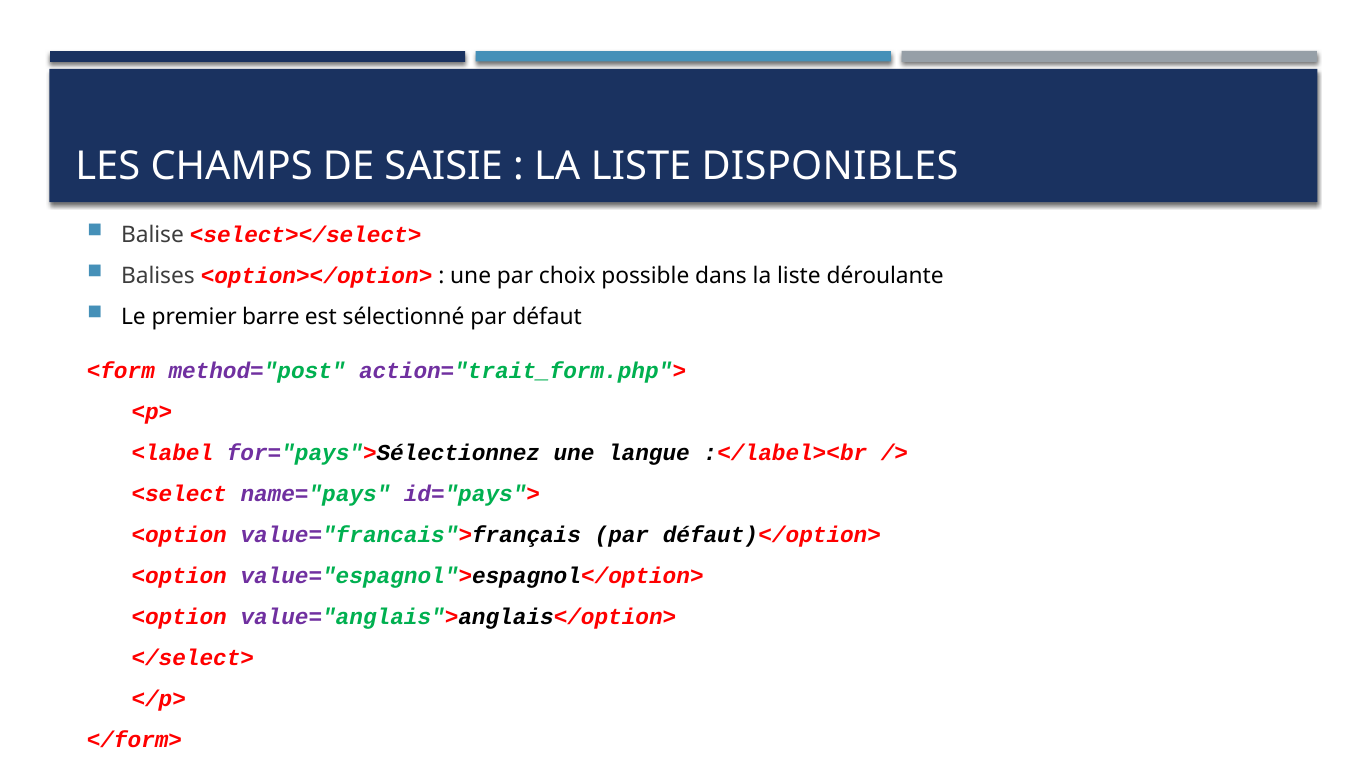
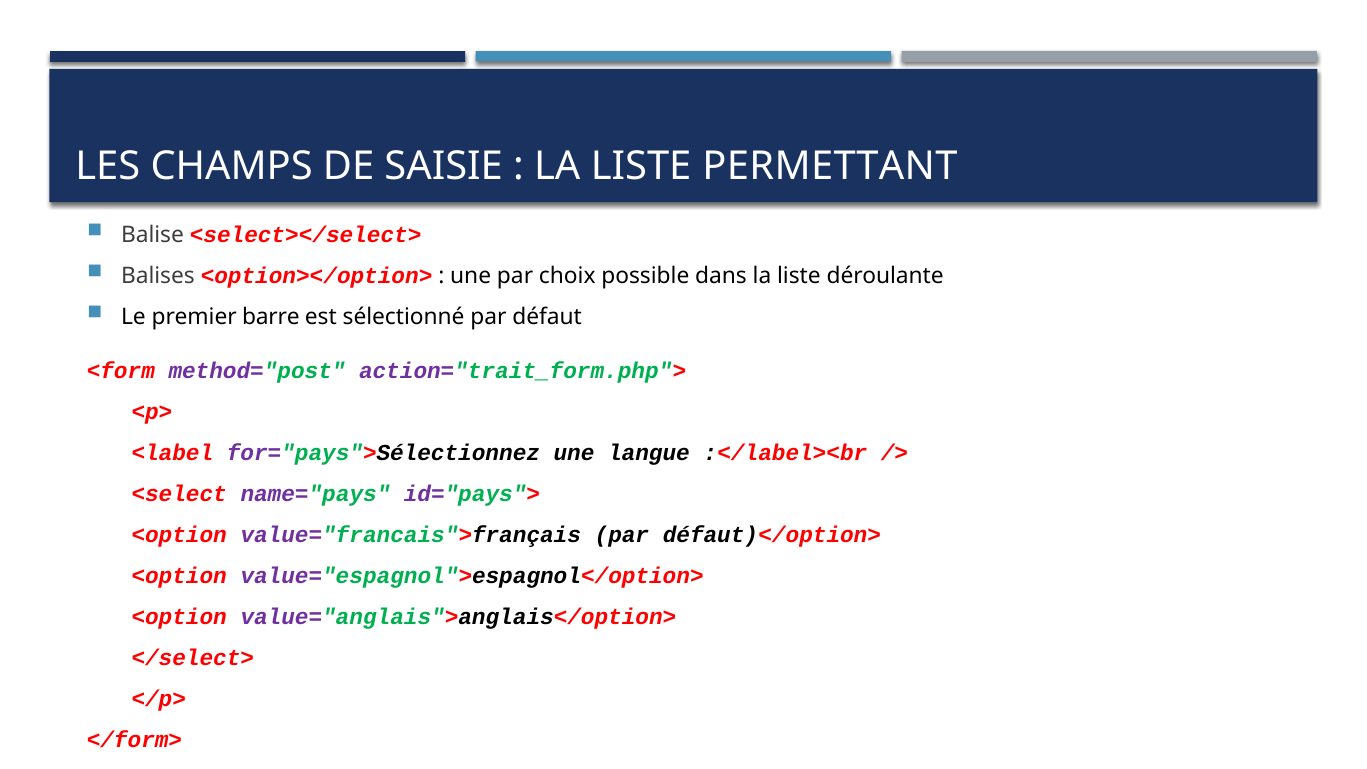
DISPONIBLES: DISPONIBLES -> PERMETTANT
